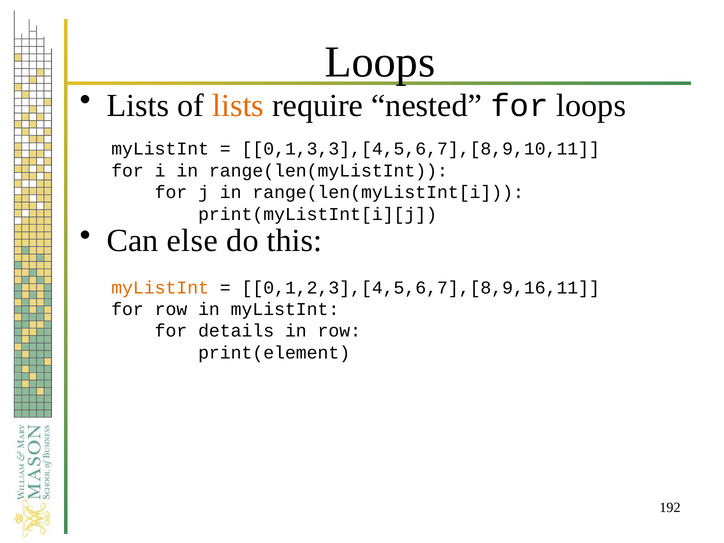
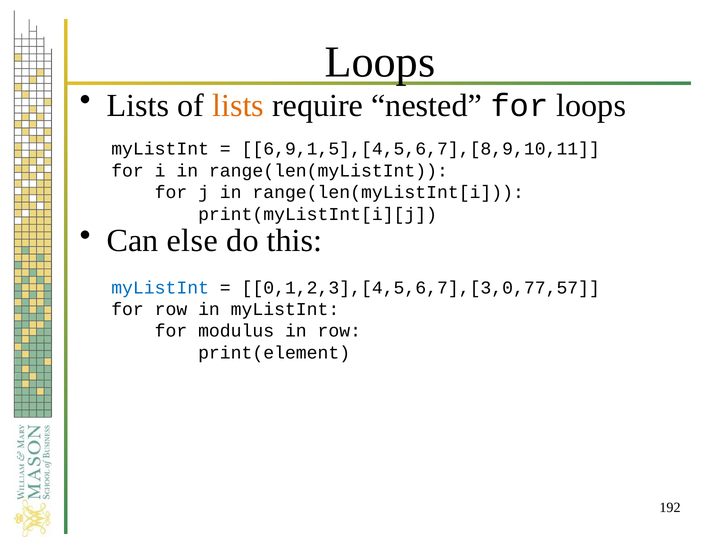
0,1,3,3],[4,5,6,7],[8,9,10,11: 0,1,3,3],[4,5,6,7],[8,9,10,11 -> 6,9,1,5],[4,5,6,7],[8,9,10,11
myListInt at (160, 288) colour: orange -> blue
0,1,2,3],[4,5,6,7],[8,9,16,11: 0,1,2,3],[4,5,6,7],[8,9,16,11 -> 0,1,2,3],[4,5,6,7],[3,0,77,57
details: details -> modulus
